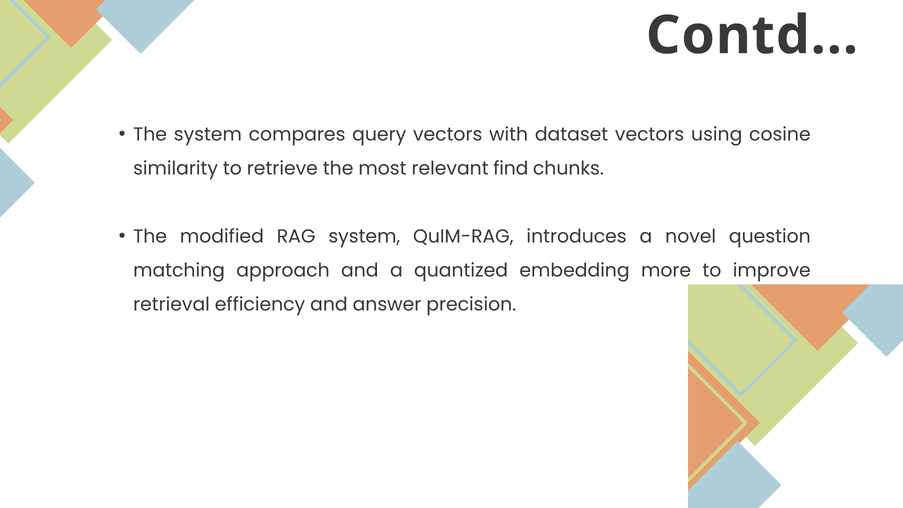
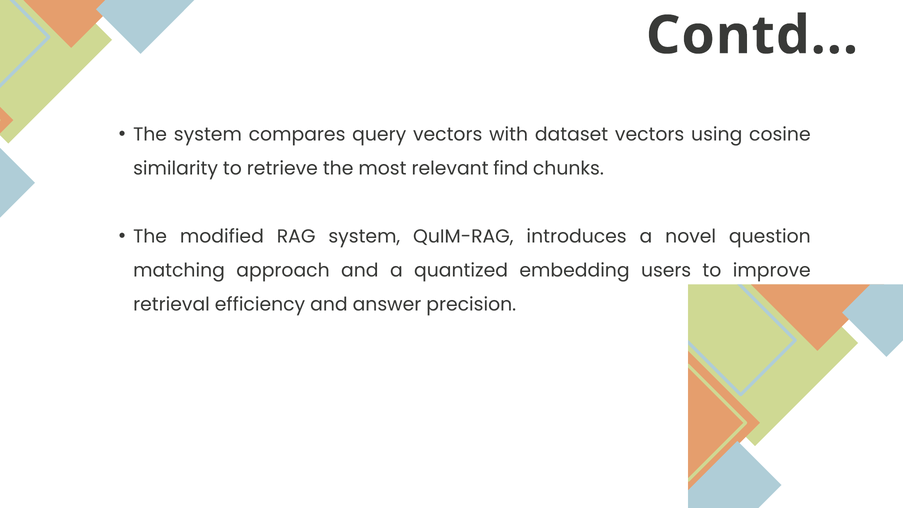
more: more -> users
